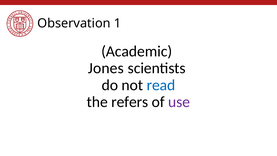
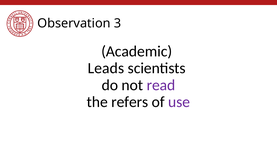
1: 1 -> 3
Jones: Jones -> Leads
read colour: blue -> purple
